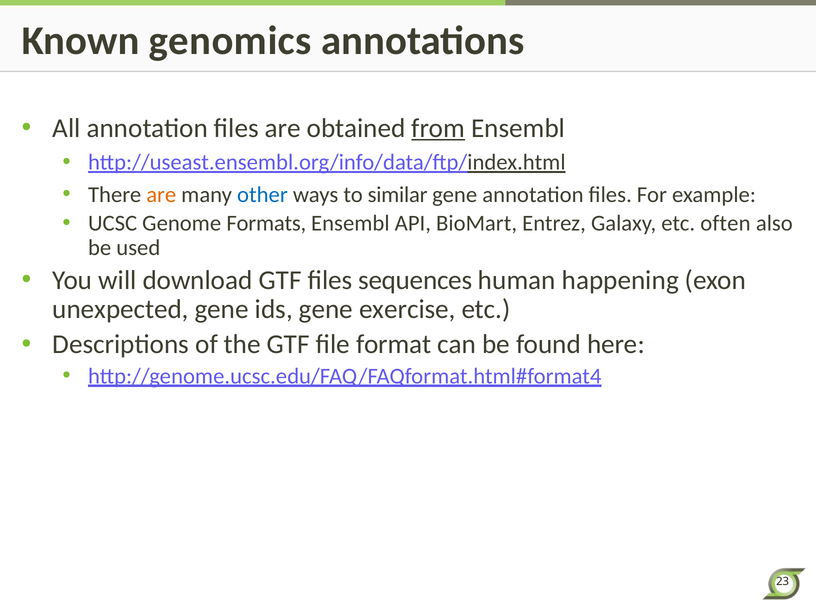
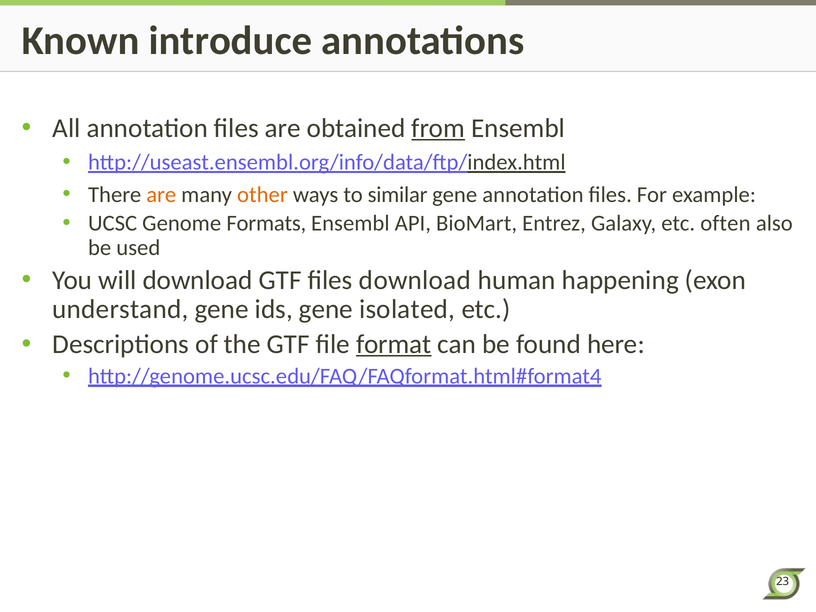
genomics: genomics -> introduce
other colour: blue -> orange
files sequences: sequences -> download
unexpected: unexpected -> understand
exercise: exercise -> isolated
format underline: none -> present
